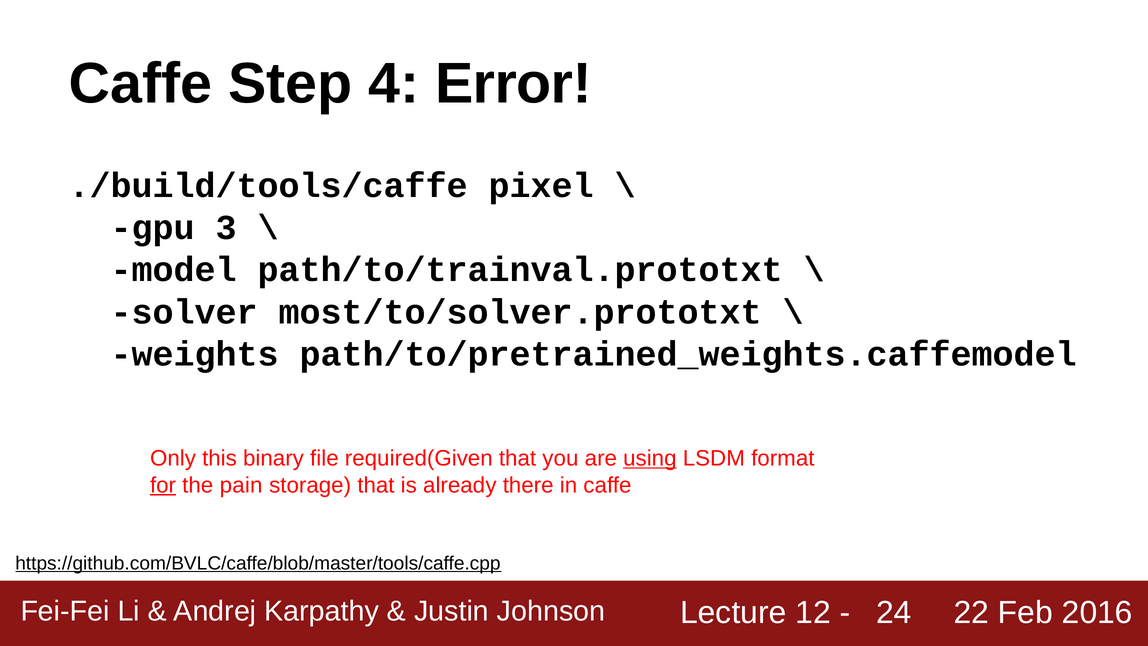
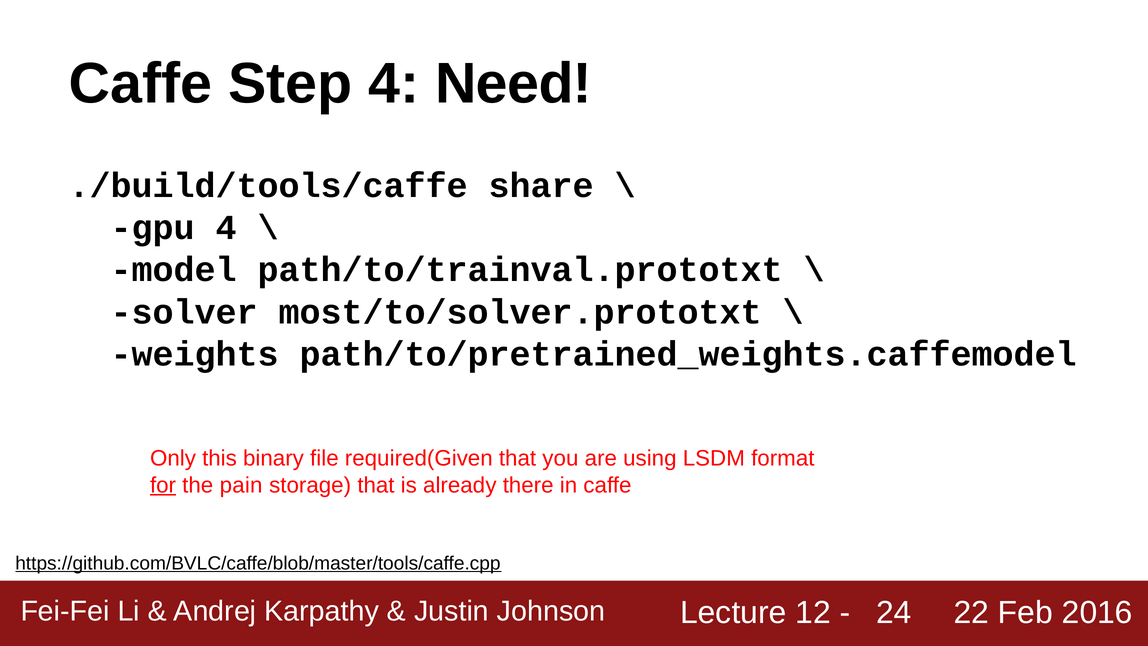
Error: Error -> Need
pixel: pixel -> share
gpu 3: 3 -> 4
using underline: present -> none
